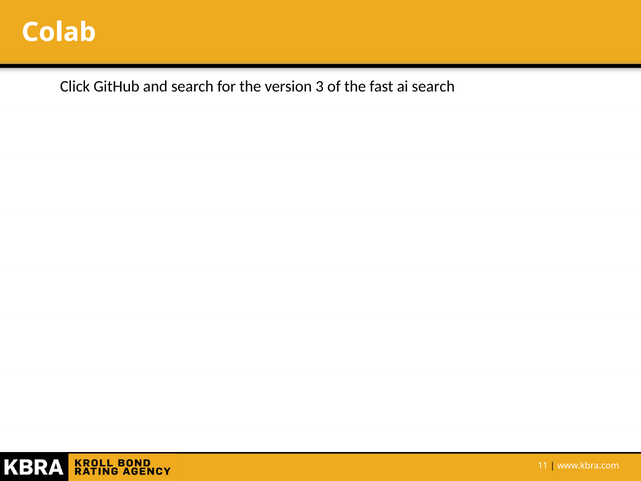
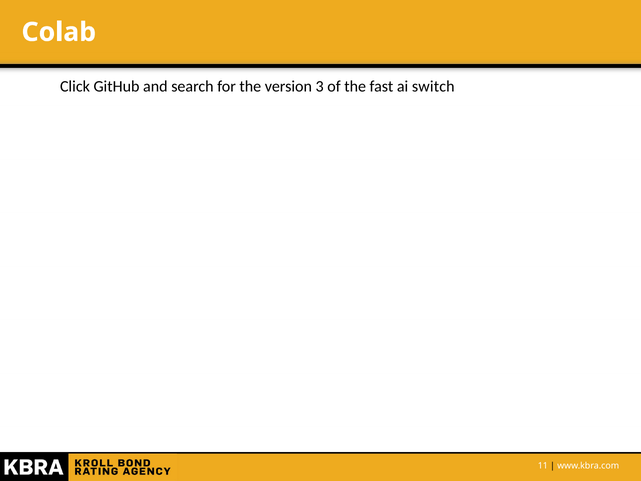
ai search: search -> switch
